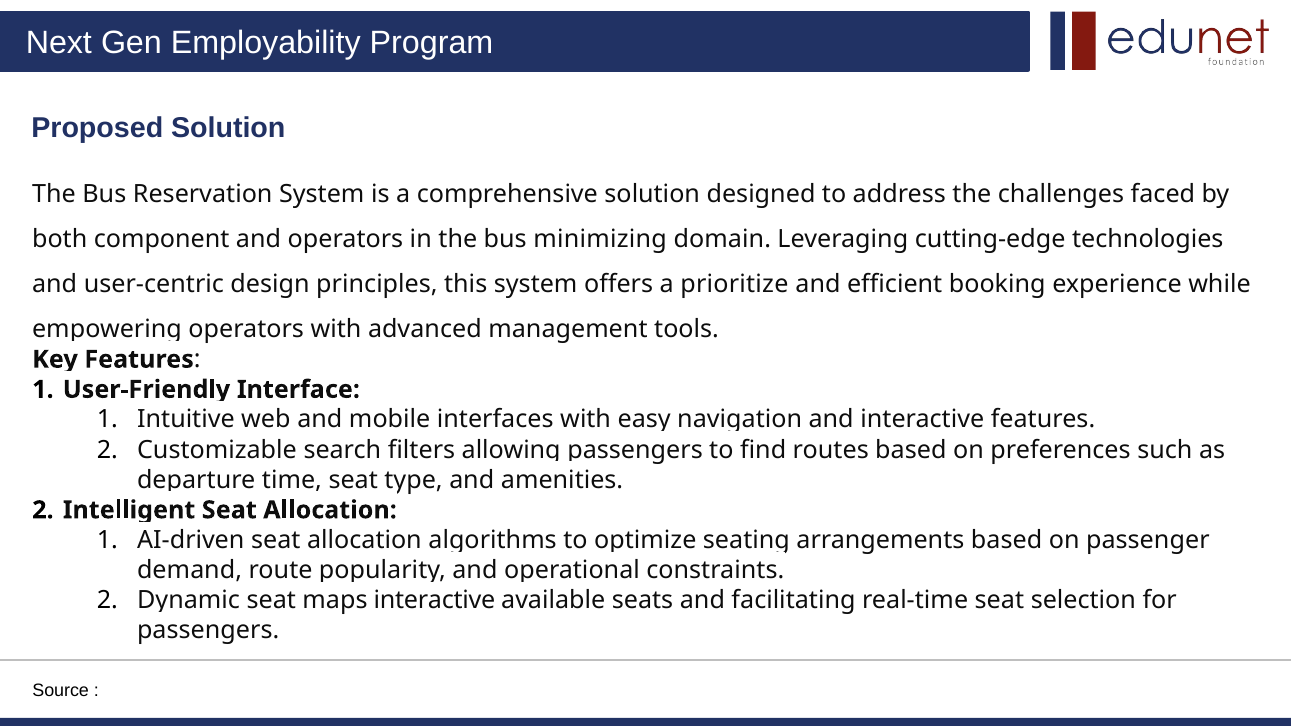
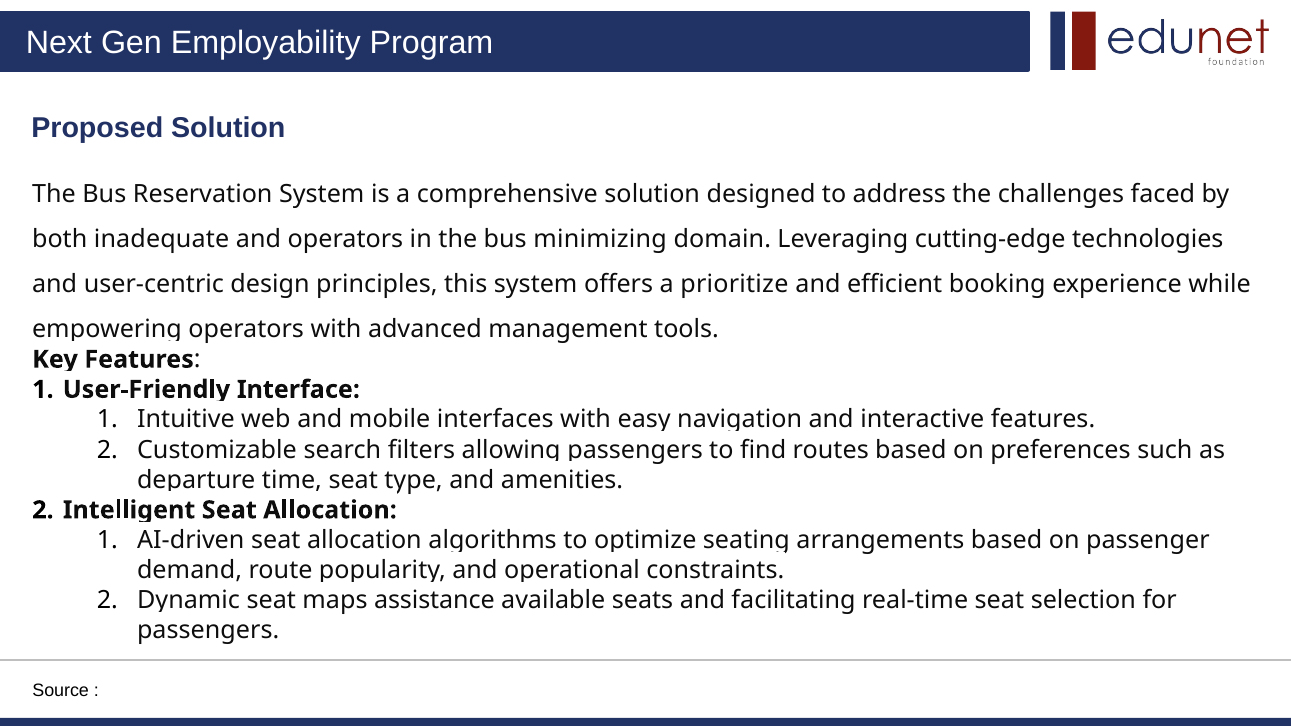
component: component -> inadequate
maps interactive: interactive -> assistance
